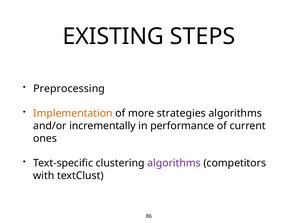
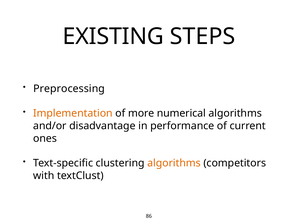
strategies: strategies -> numerical
incrementally: incrementally -> disadvantage
algorithms at (174, 164) colour: purple -> orange
